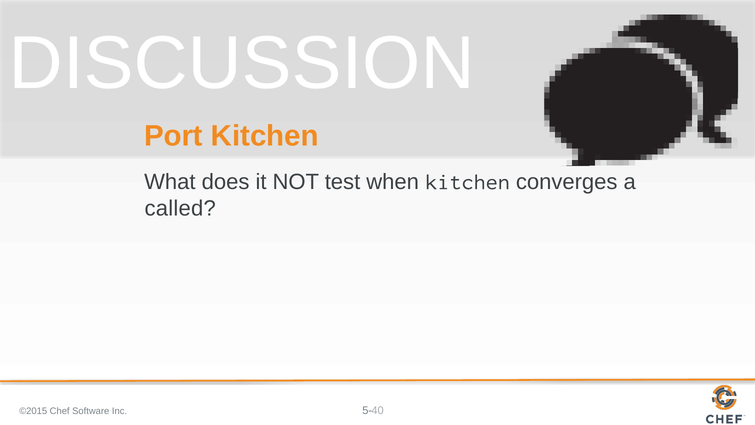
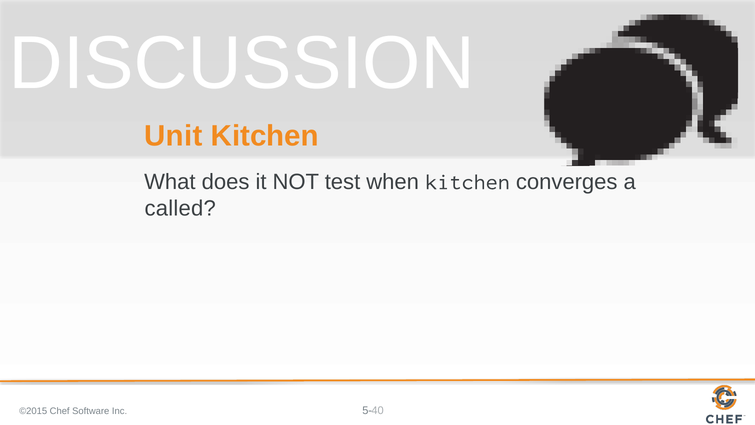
Port: Port -> Unit
